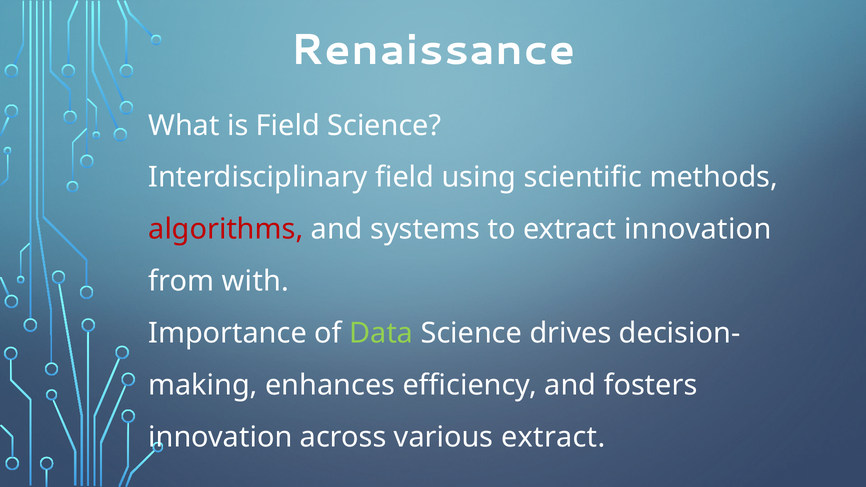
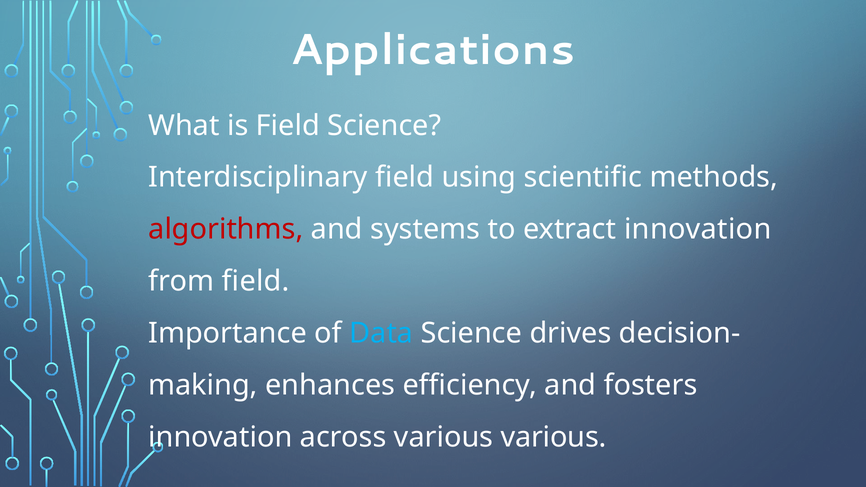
Renaissance: Renaissance -> Applications
from with: with -> field
Data colour: light green -> light blue
various extract: extract -> various
